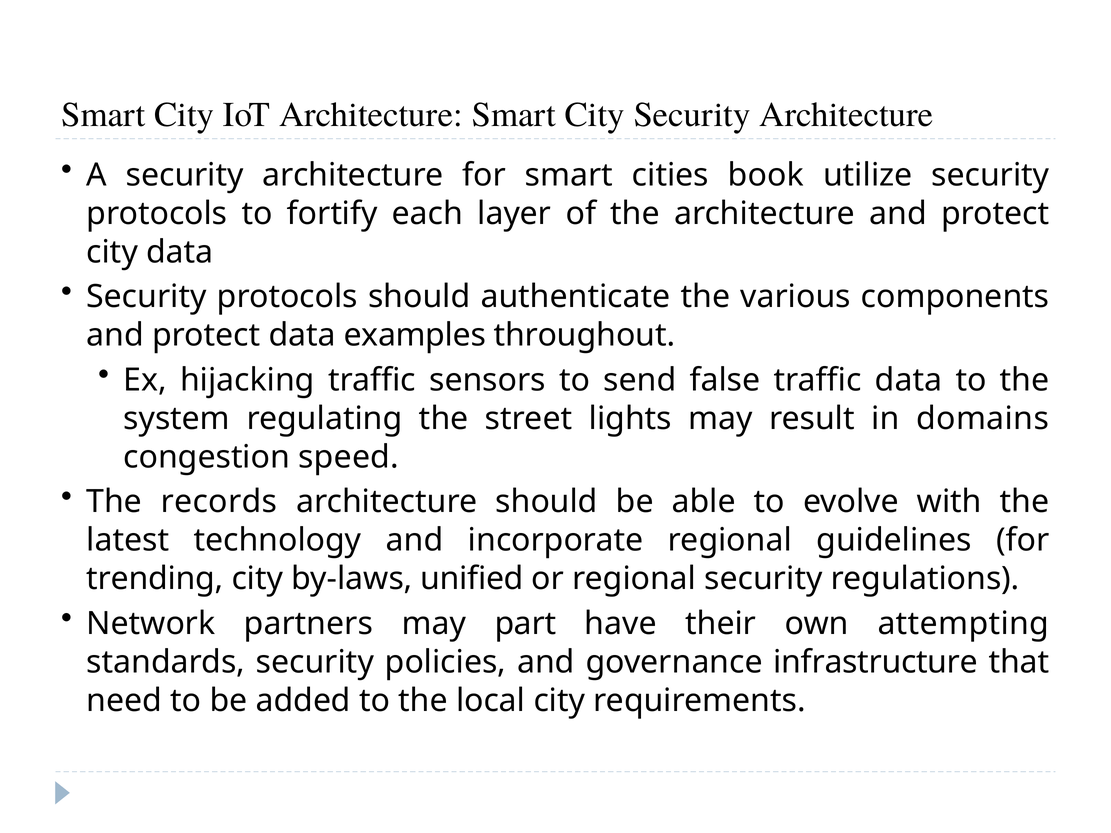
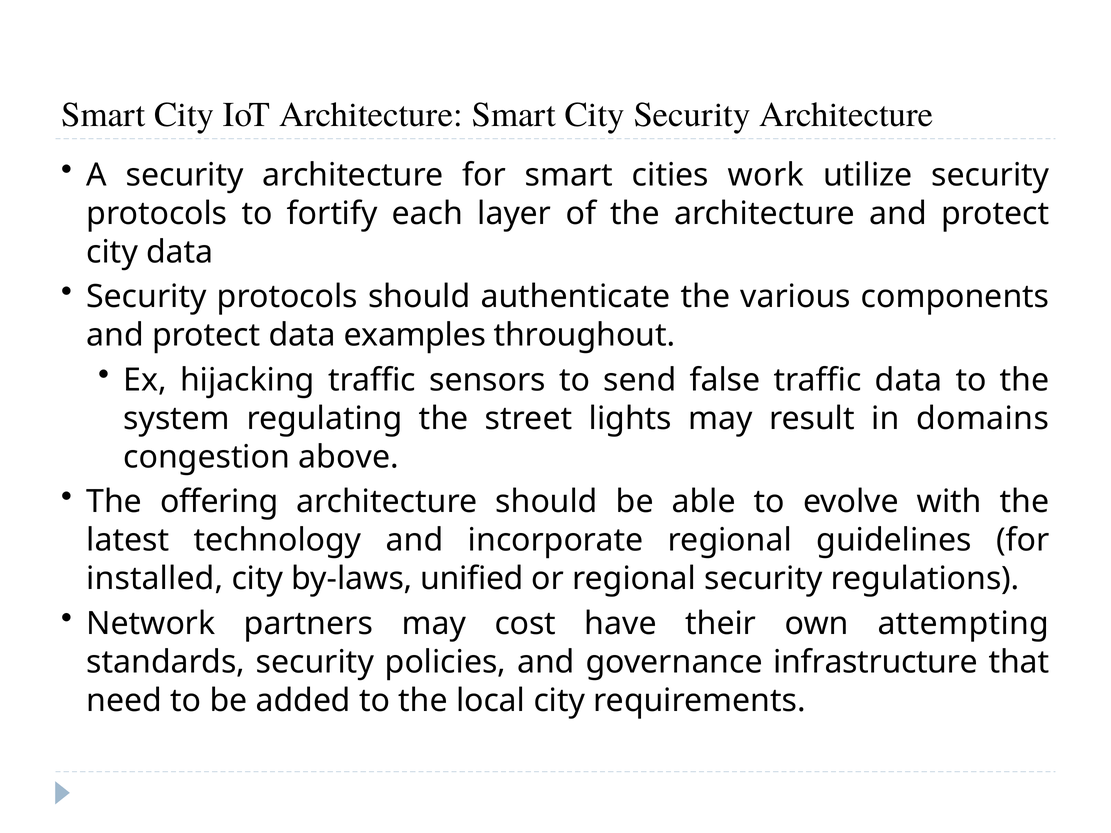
book: book -> work
speed: speed -> above
records: records -> offering
trending: trending -> installed
part: part -> cost
